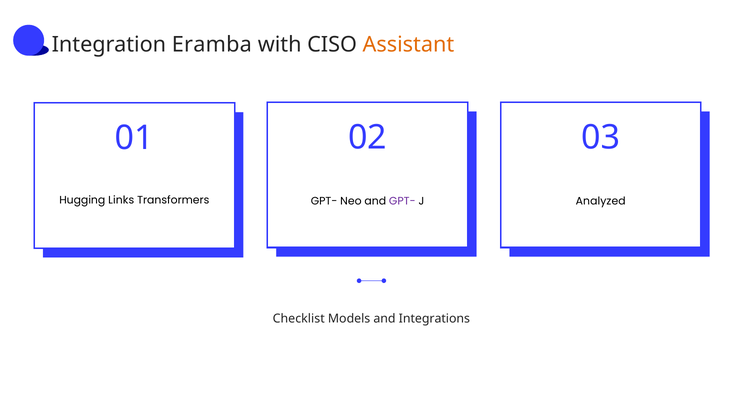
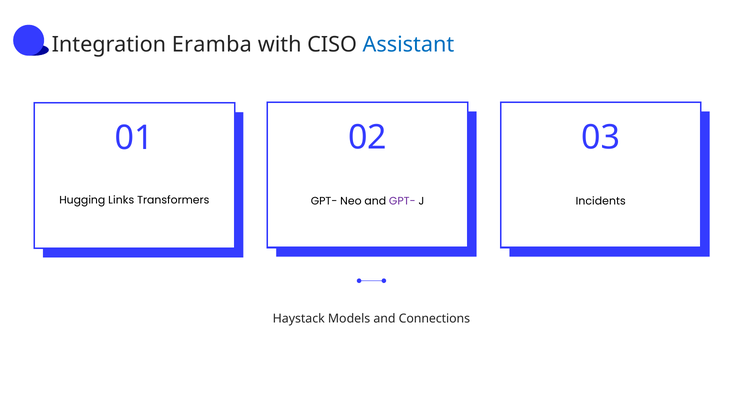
Assistant colour: orange -> blue
Analyzed: Analyzed -> Incidents
Checklist: Checklist -> Haystack
Integrations: Integrations -> Connections
